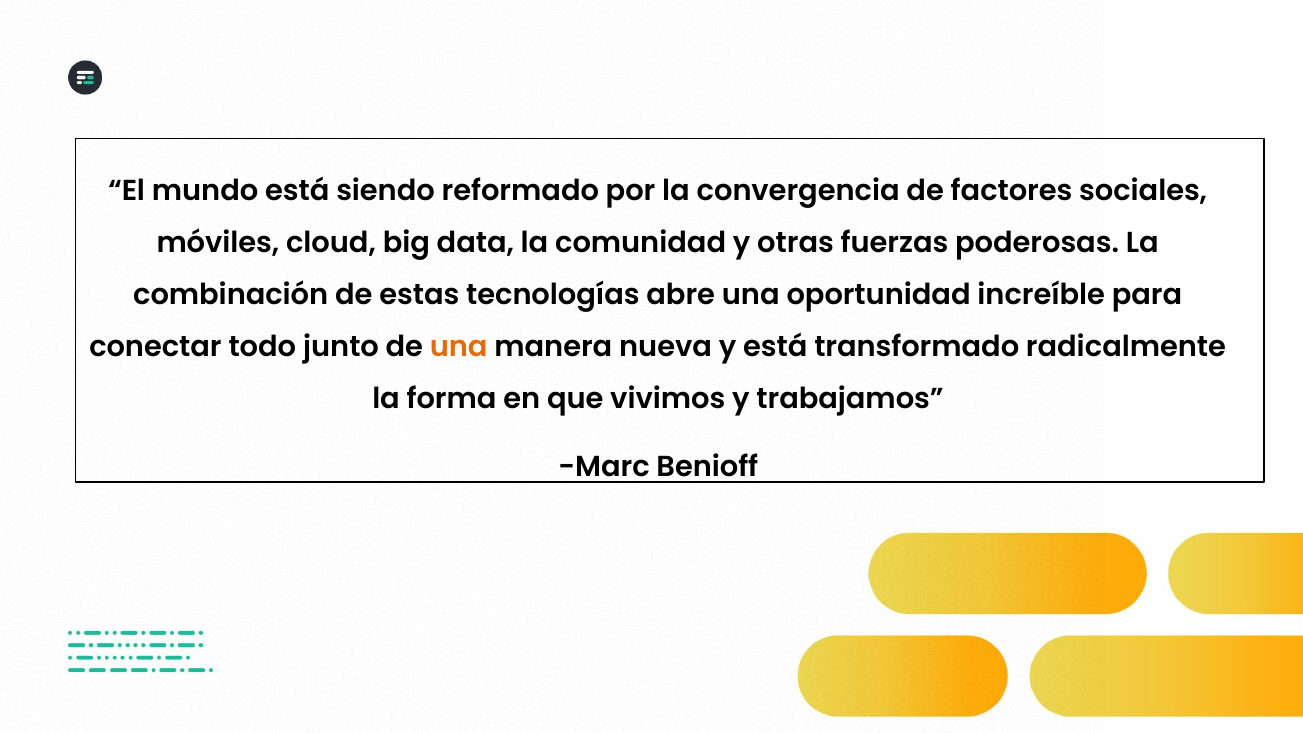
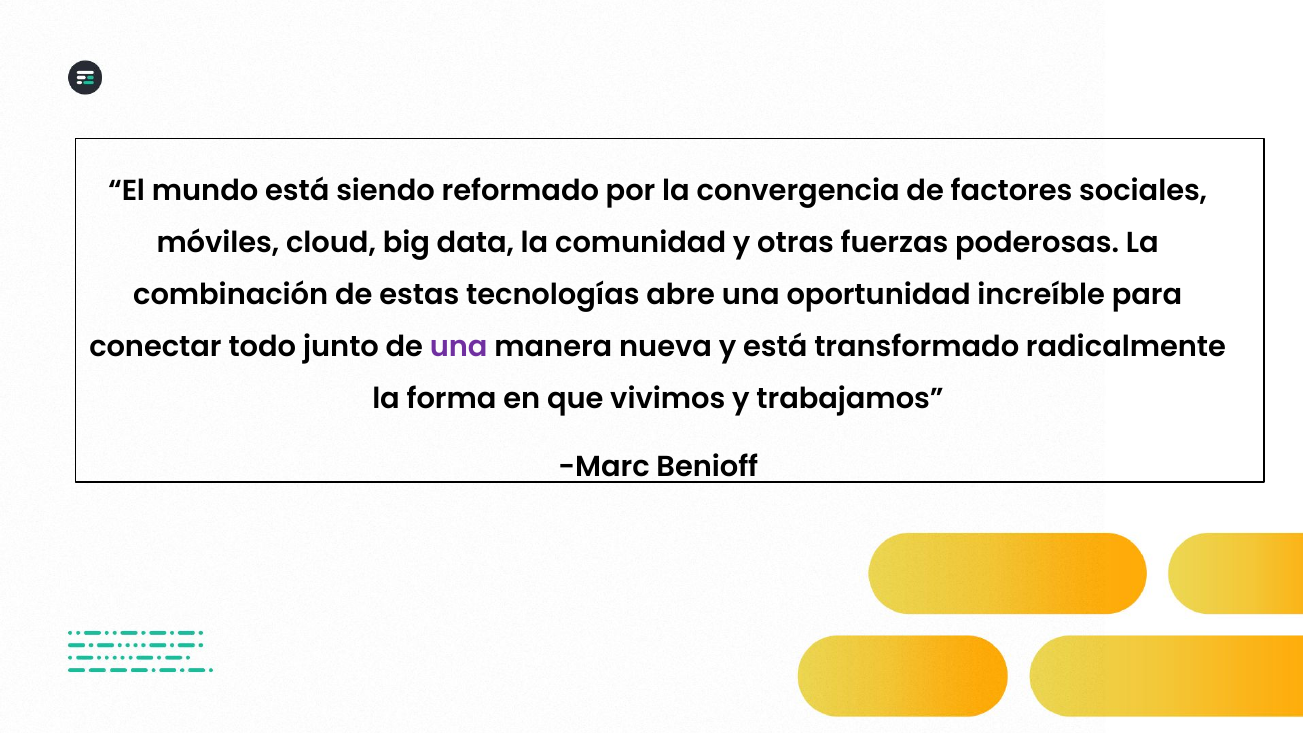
una at (459, 347) colour: orange -> purple
